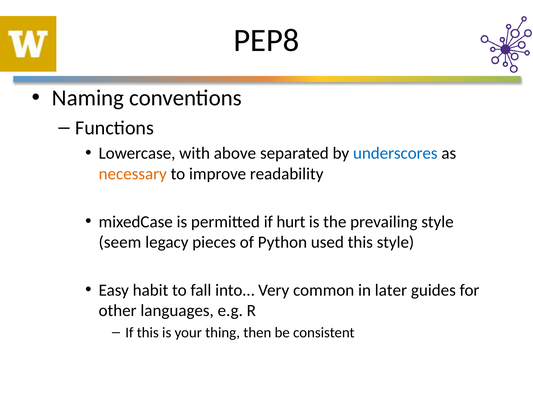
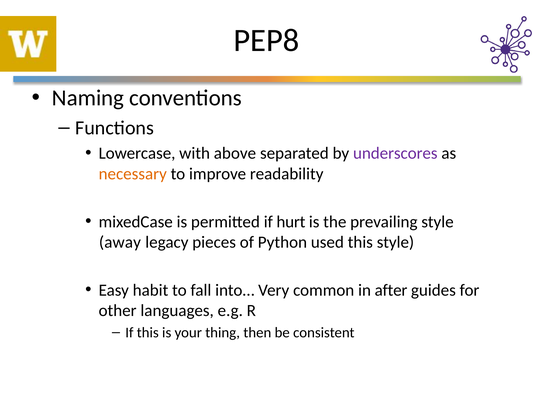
underscores colour: blue -> purple
seem: seem -> away
later: later -> after
